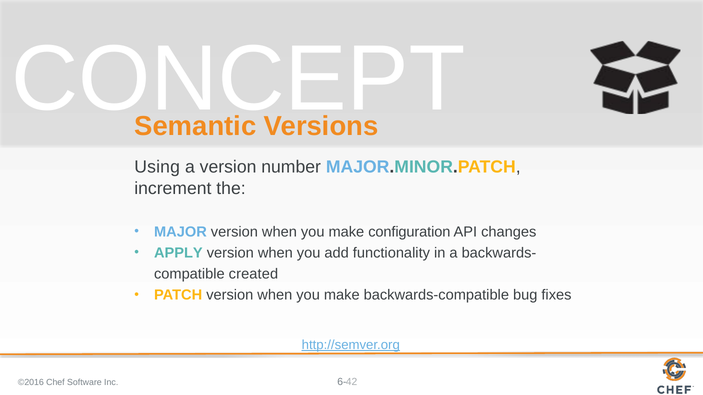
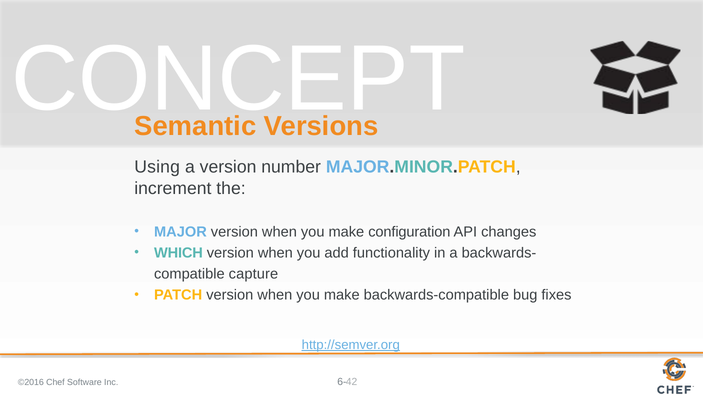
APPLY: APPLY -> WHICH
created: created -> capture
